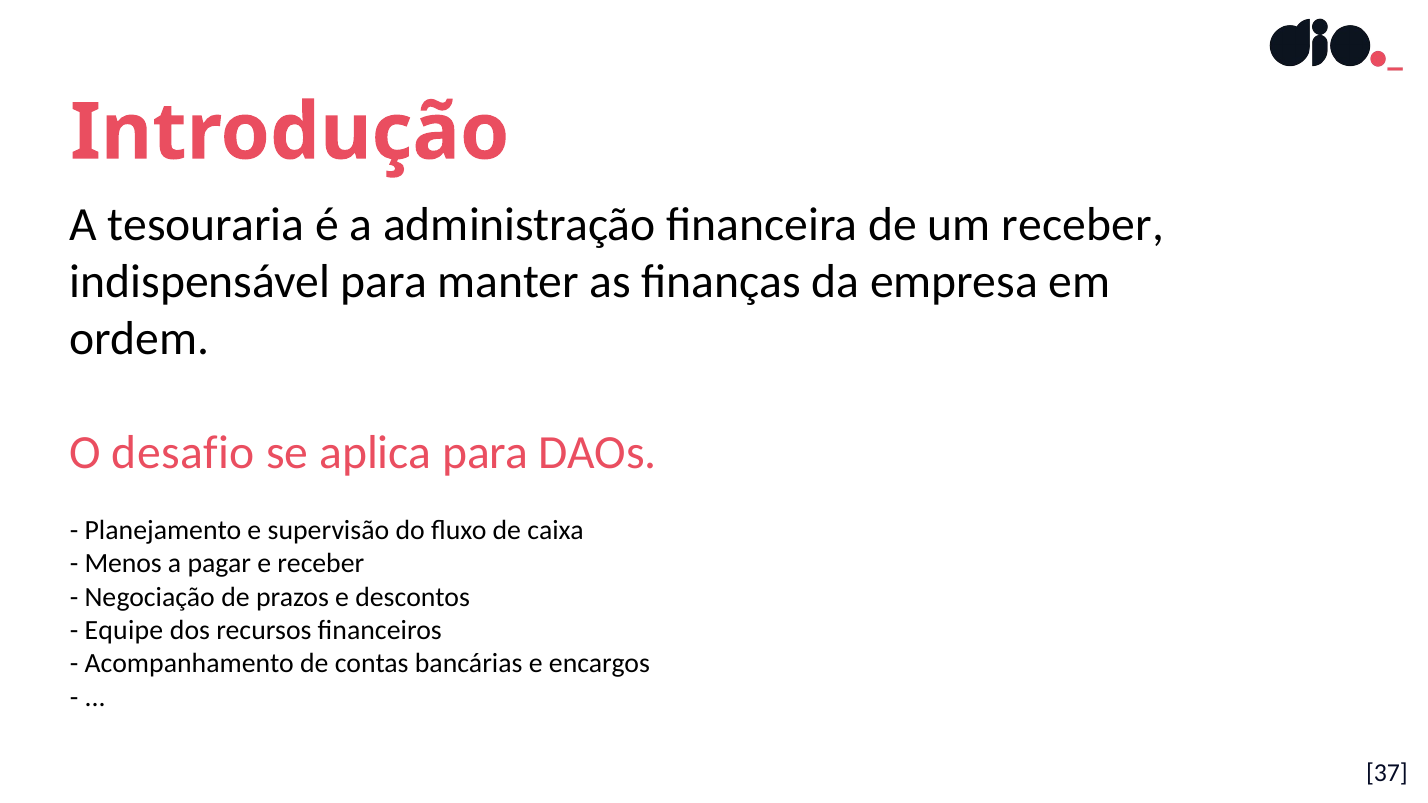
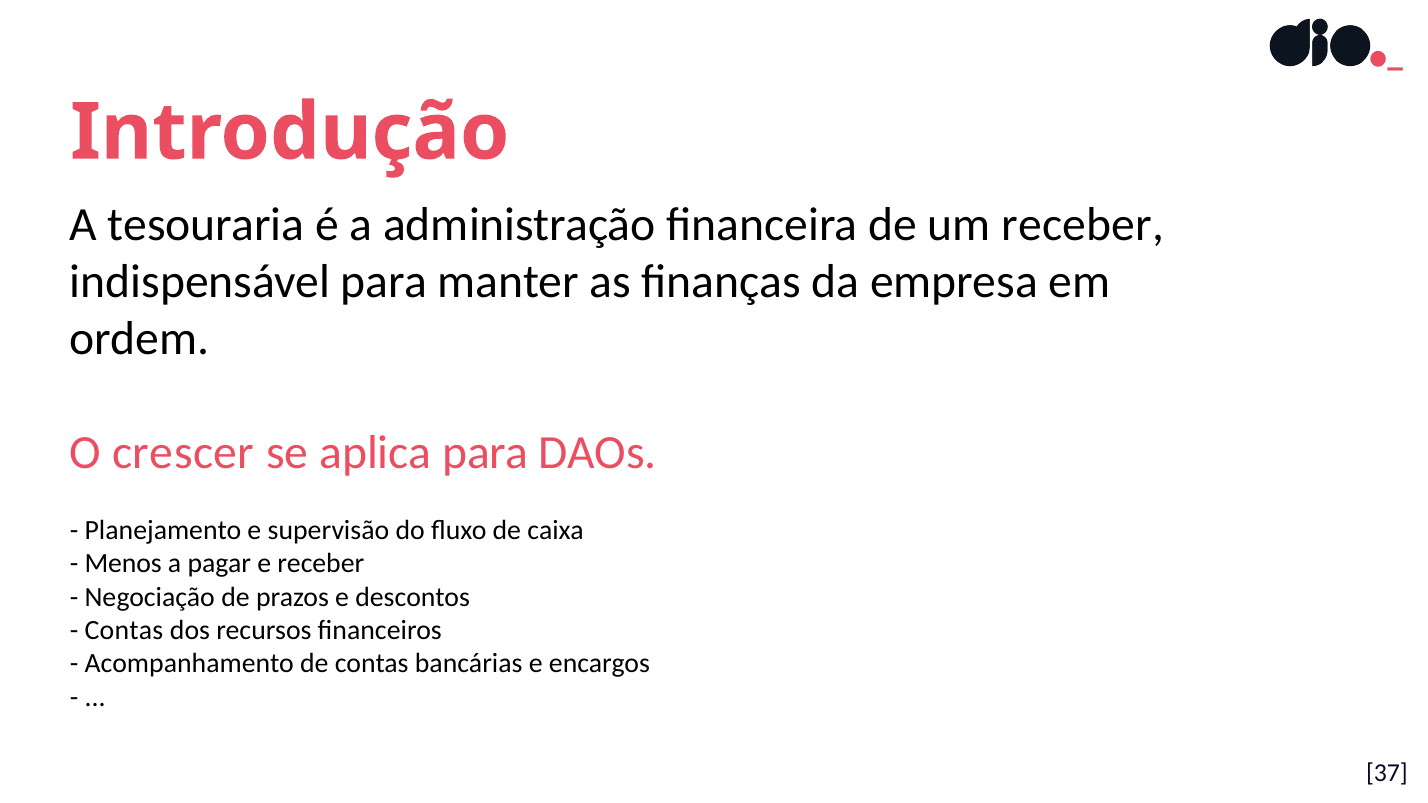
desafio: desafio -> crescer
Equipe at (124, 631): Equipe -> Contas
